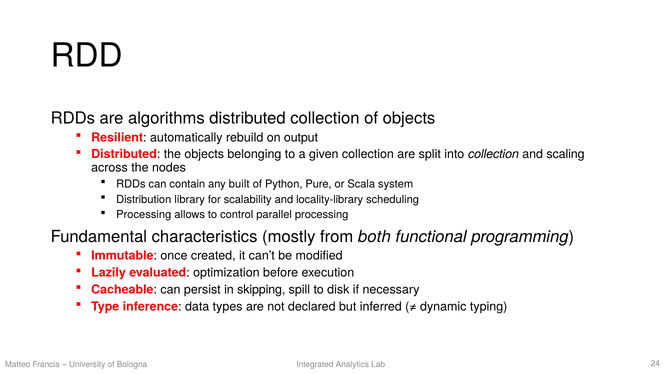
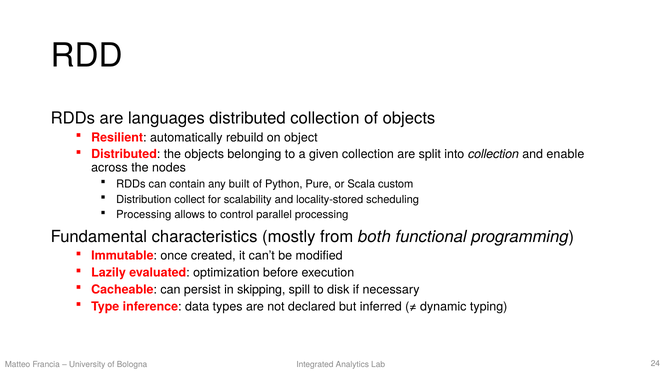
algorithms: algorithms -> languages
output: output -> object
scaling: scaling -> enable
system: system -> custom
library: library -> collect
locality-library: locality-library -> locality-stored
